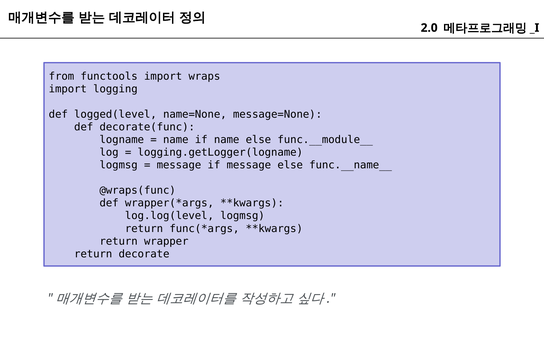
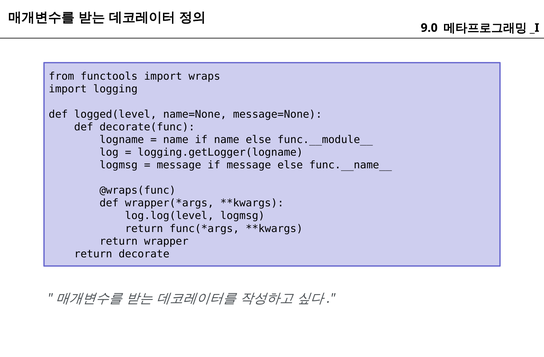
2.0: 2.0 -> 9.0
